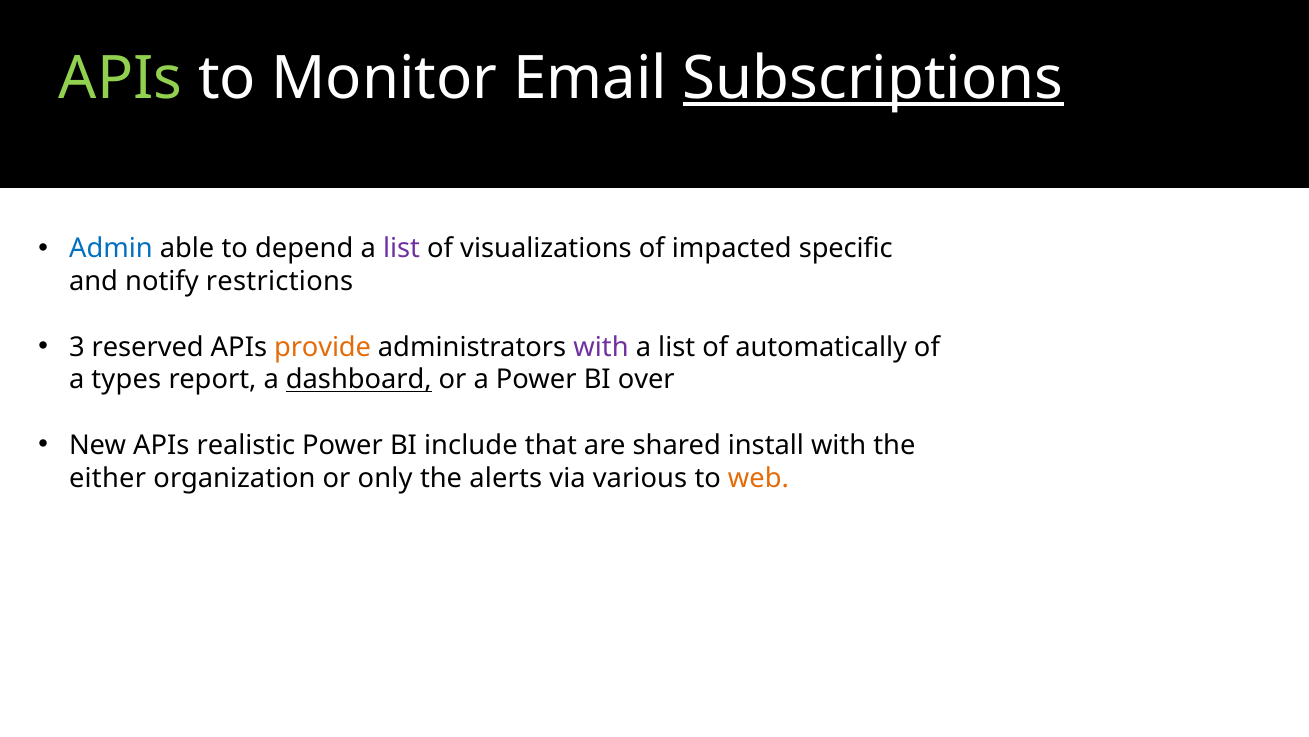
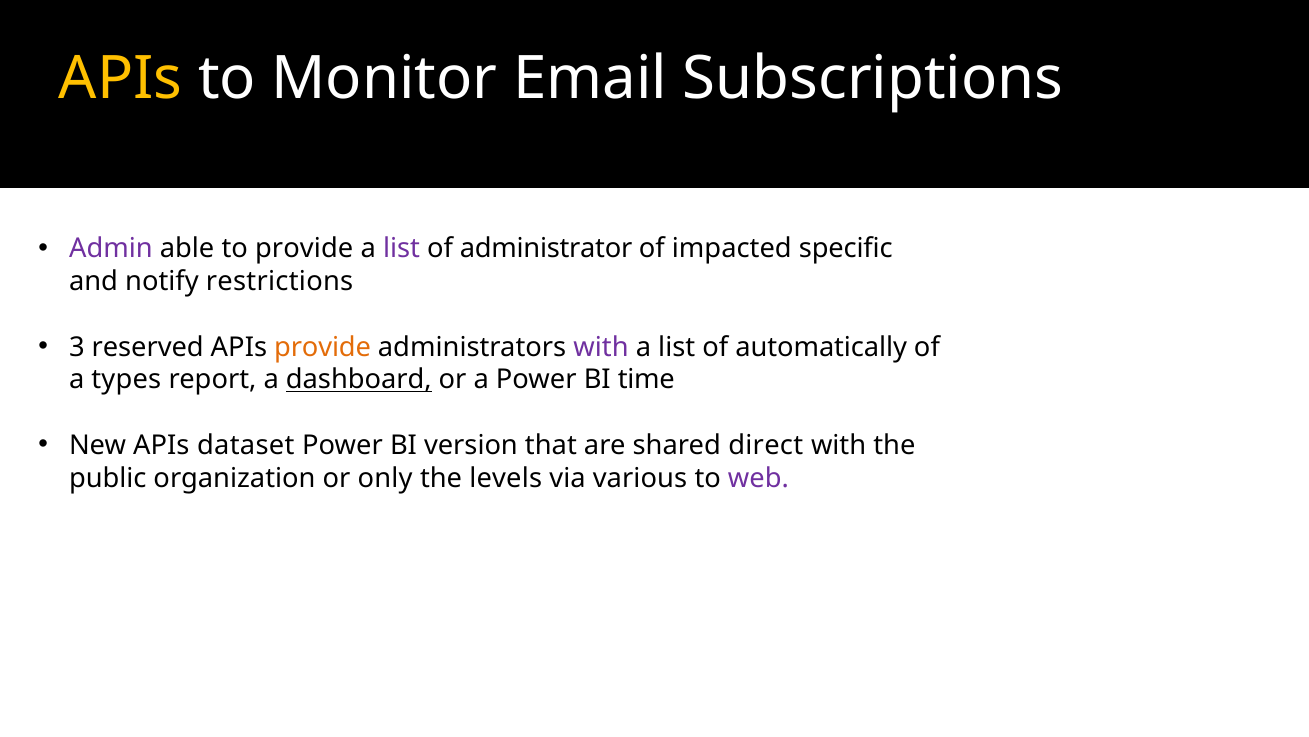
APIs at (121, 78) colour: light green -> yellow
Subscriptions underline: present -> none
Admin colour: blue -> purple
to depend: depend -> provide
visualizations: visualizations -> administrator
over: over -> time
realistic: realistic -> dataset
include: include -> version
install: install -> direct
either: either -> public
alerts: alerts -> levels
web colour: orange -> purple
